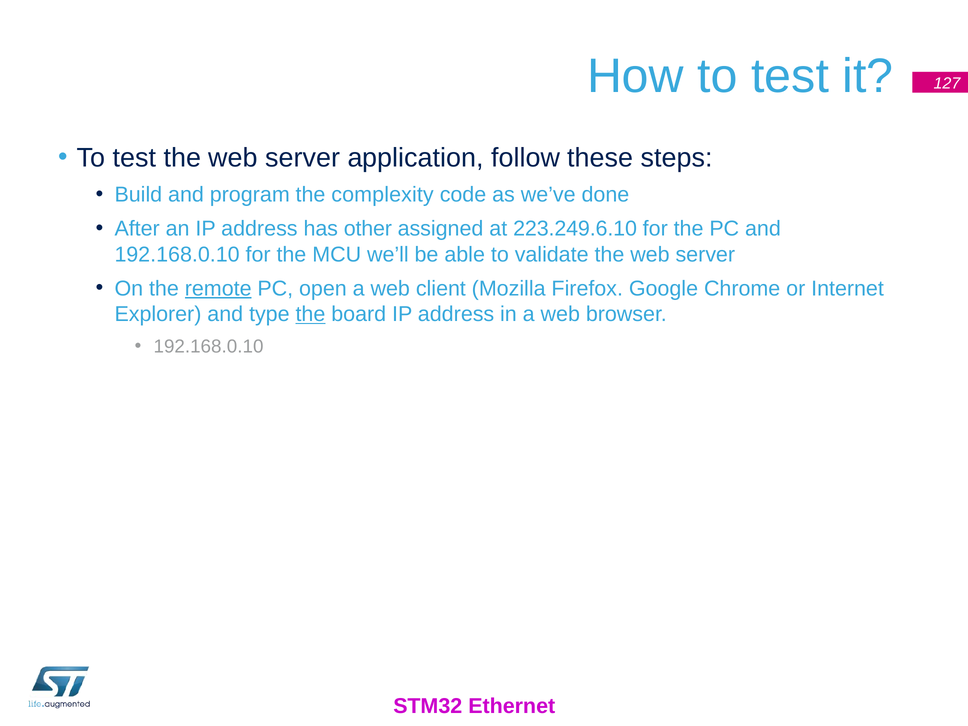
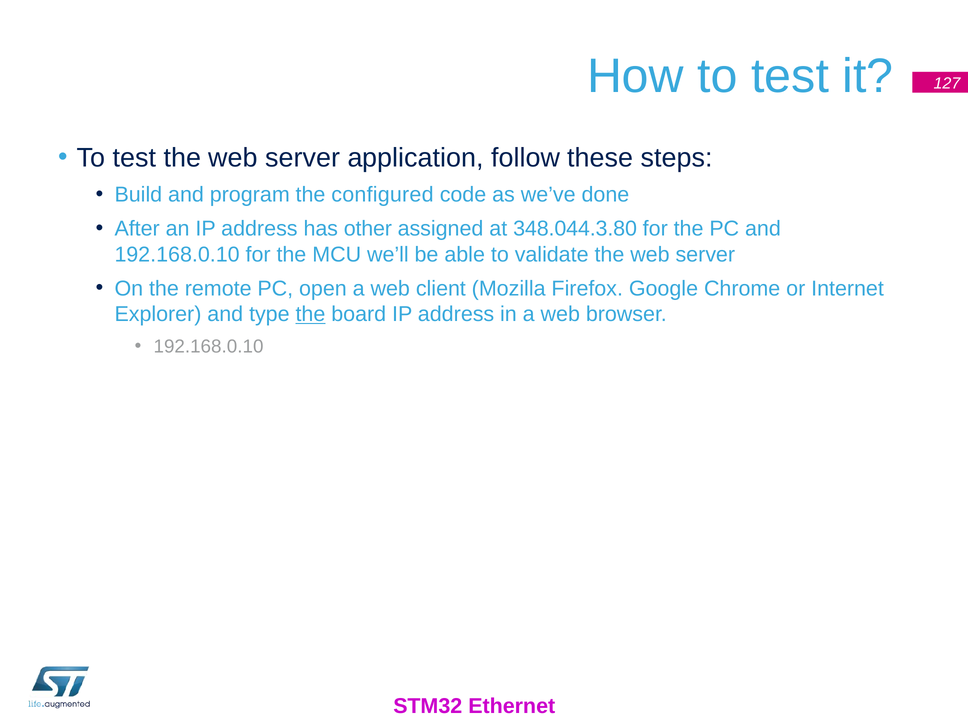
complexity: complexity -> configured
223.249.6.10: 223.249.6.10 -> 348.044.3.80
remote underline: present -> none
